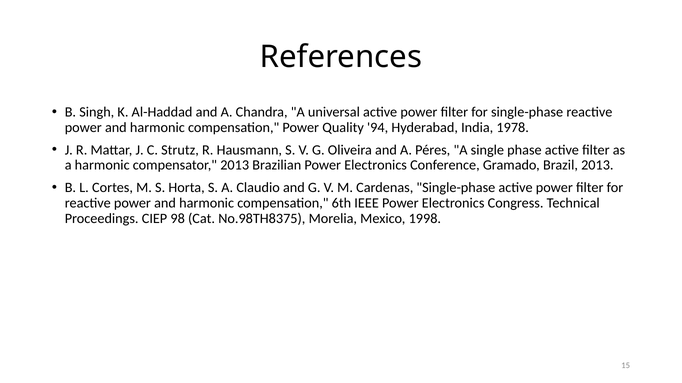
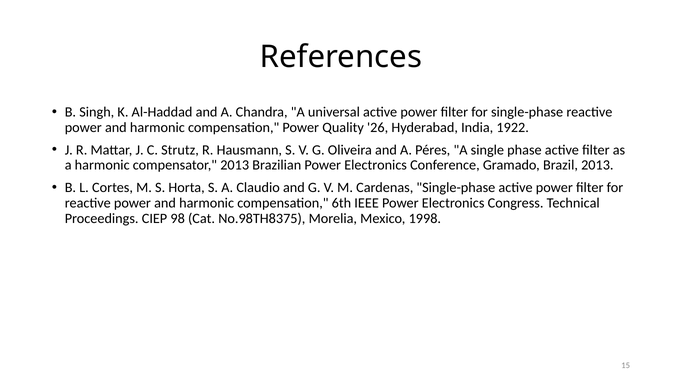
94: 94 -> 26
1978: 1978 -> 1922
